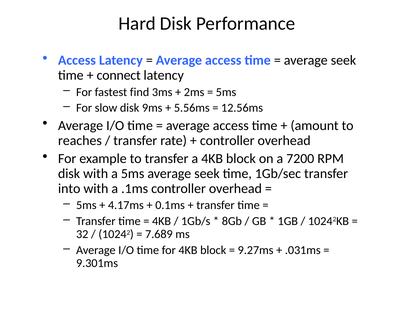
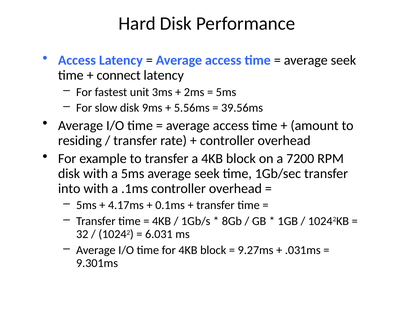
find: find -> unit
12.56ms: 12.56ms -> 39.56ms
reaches: reaches -> residing
7.689: 7.689 -> 6.031
